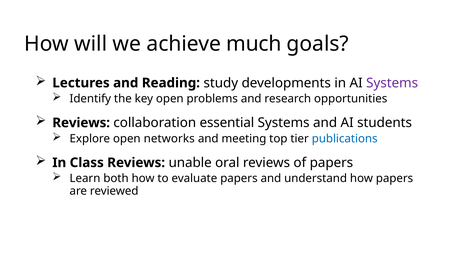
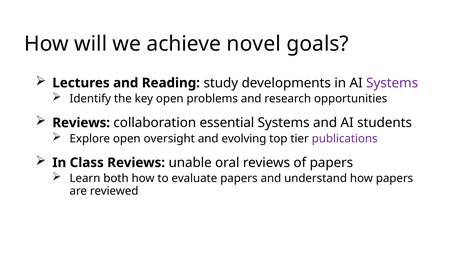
much: much -> novel
networks: networks -> oversight
meeting: meeting -> evolving
publications colour: blue -> purple
